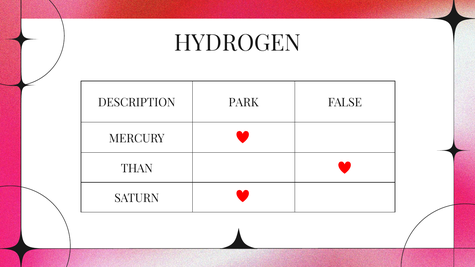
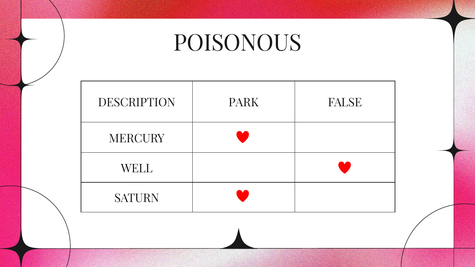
HYDROGEN: HYDROGEN -> POISONOUS
THAN: THAN -> WELL
